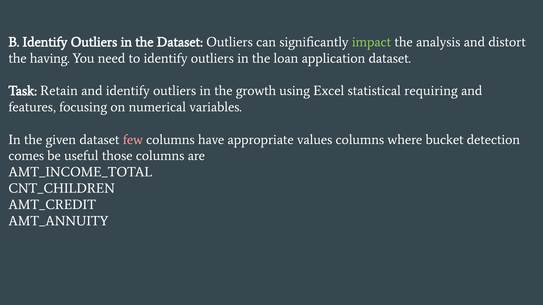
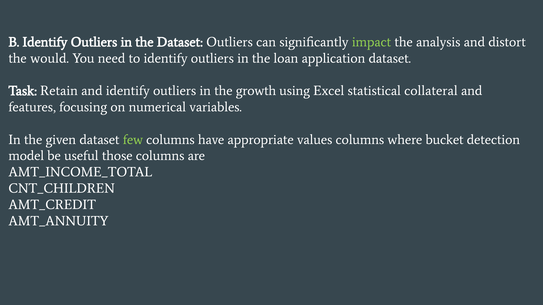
having: having -> would
requiring: requiring -> collateral
few colour: pink -> light green
comes: comes -> model
